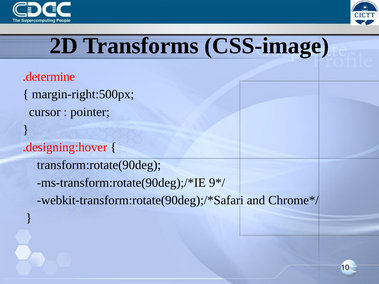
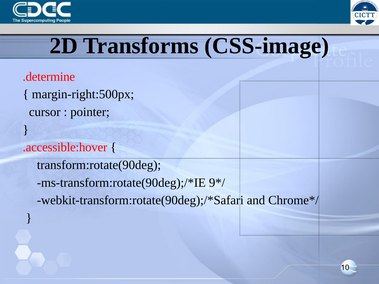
.designing:hover: .designing:hover -> .accessible:hover
